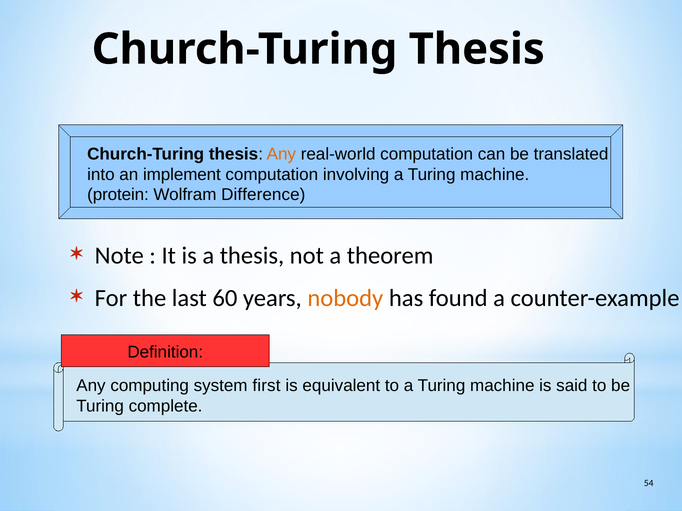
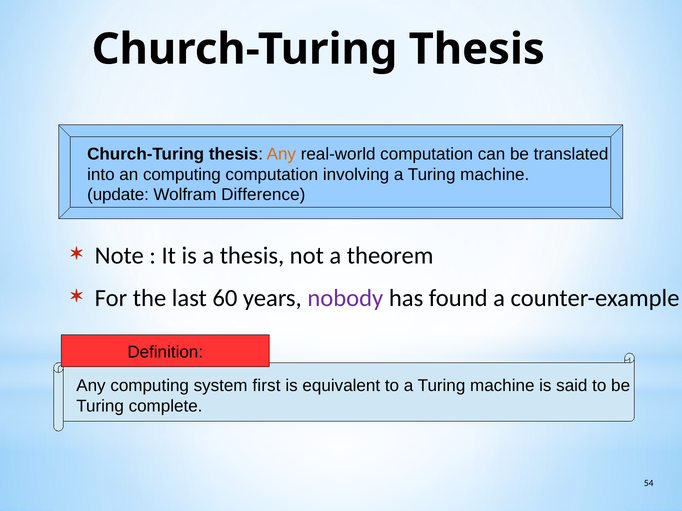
an implement: implement -> computing
protein: protein -> update
nobody colour: orange -> purple
